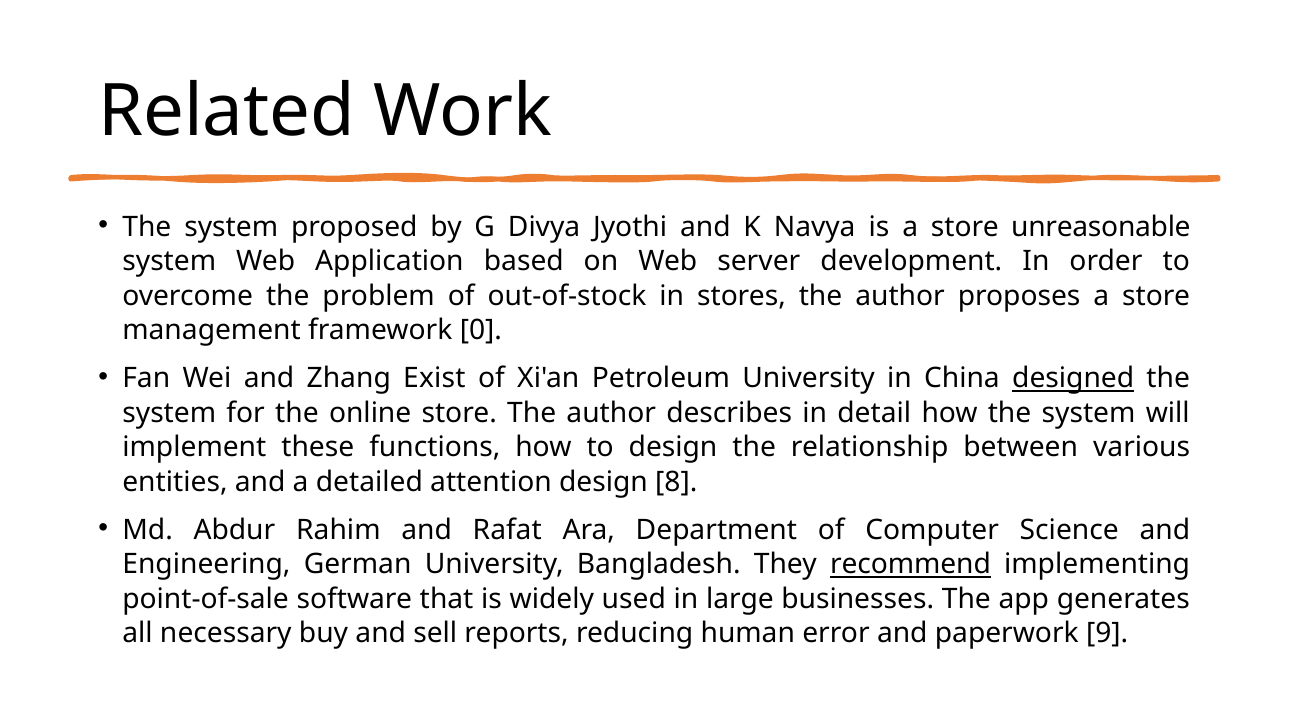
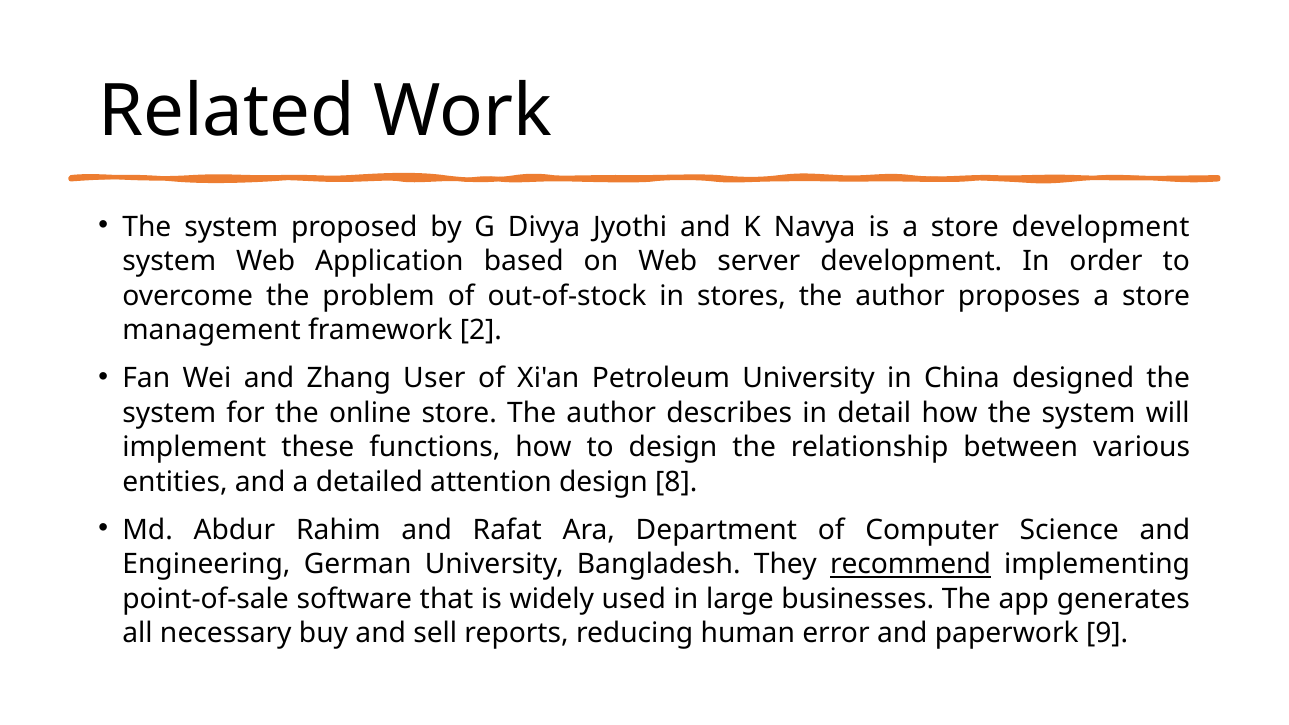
store unreasonable: unreasonable -> development
0: 0 -> 2
Exist: Exist -> User
designed underline: present -> none
